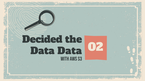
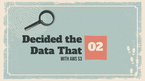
Data Data: Data -> That
